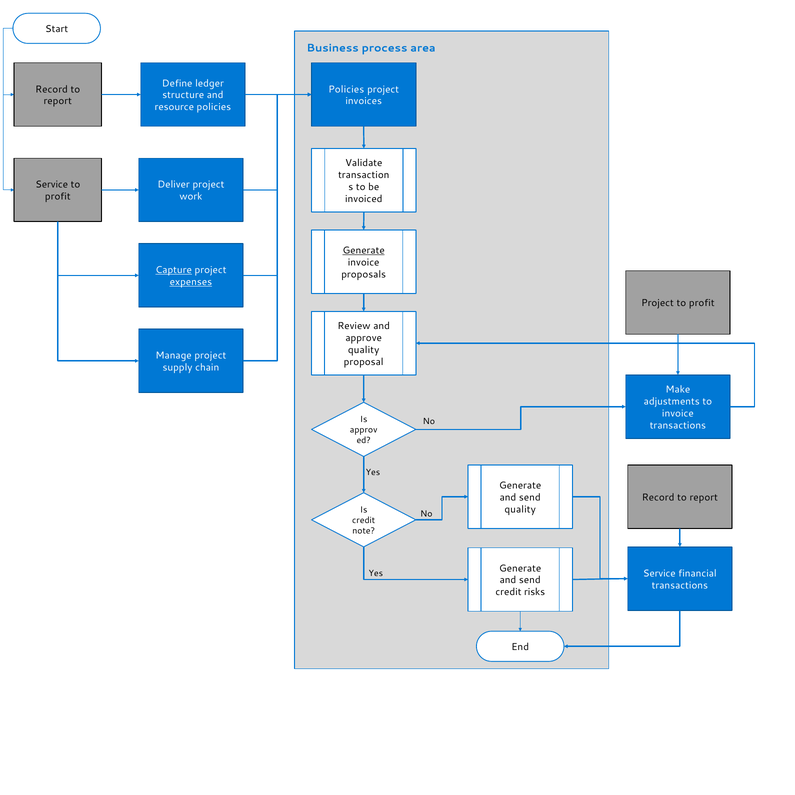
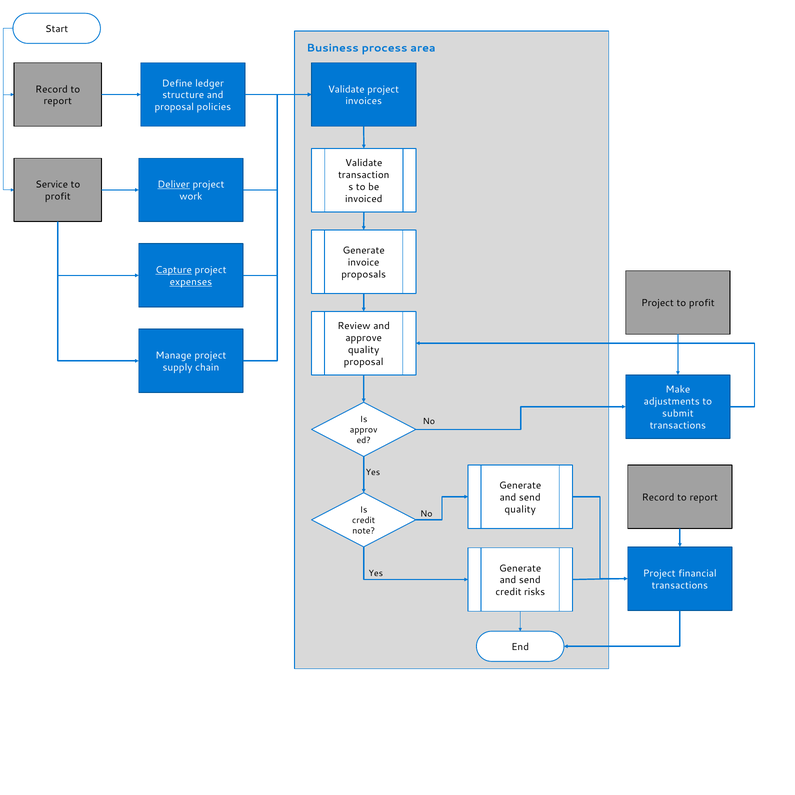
Policies at (346, 89): Policies -> Validate
resource at (174, 107): resource -> proposal
Deliver underline: none -> present
Generate at (364, 250) underline: present -> none
invoice at (678, 413): invoice -> submit
Service at (659, 573): Service -> Project
